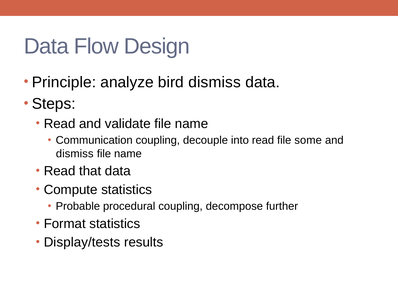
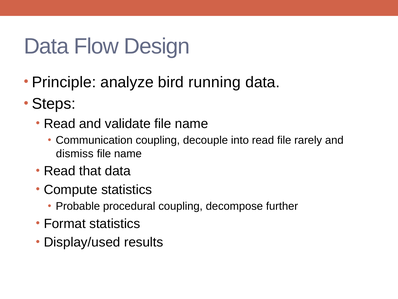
bird dismiss: dismiss -> running
some: some -> rarely
Display/tests: Display/tests -> Display/used
